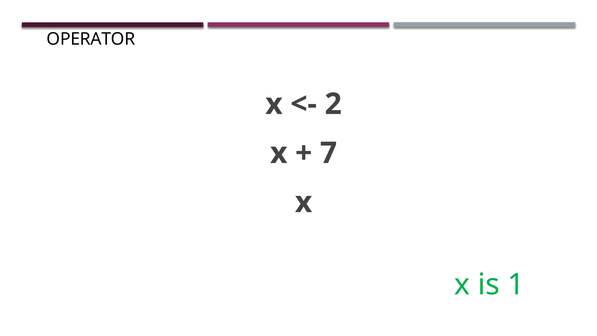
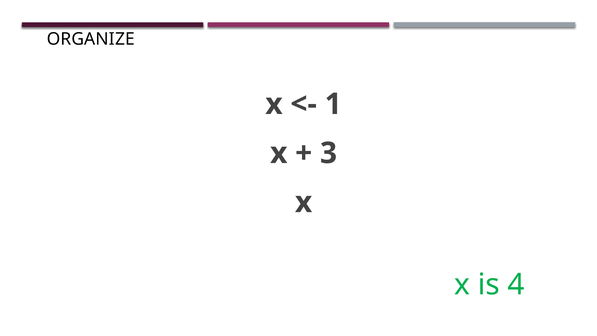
OPERATOR: OPERATOR -> ORGANIZE
2: 2 -> 1
7: 7 -> 3
1: 1 -> 4
